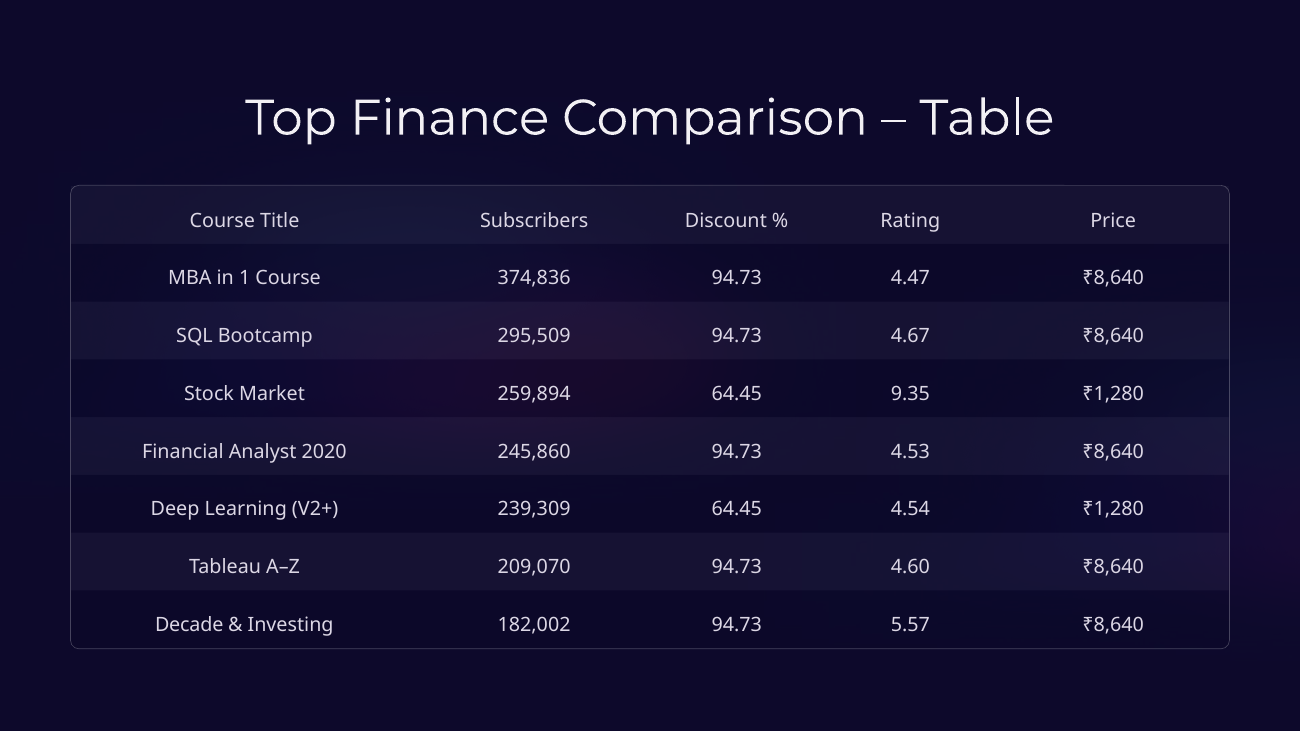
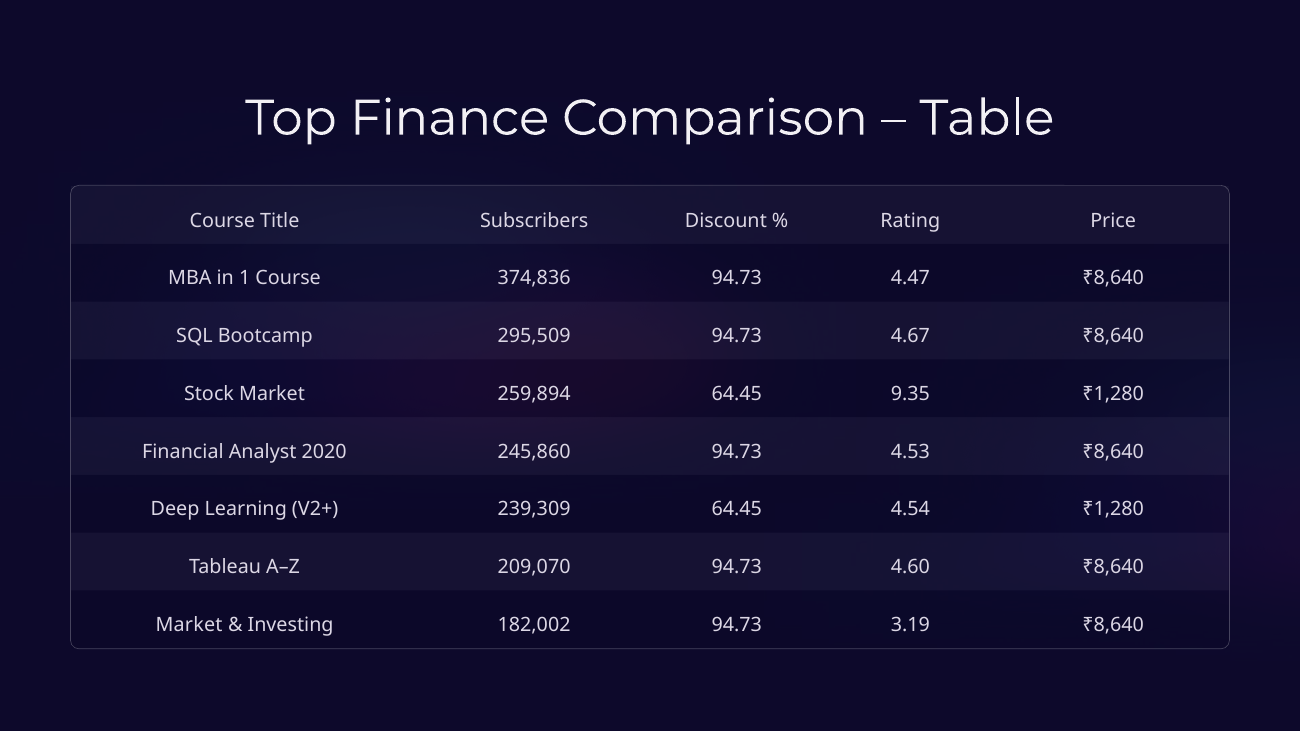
Decade at (189, 625): Decade -> Market
5.57: 5.57 -> 3.19
